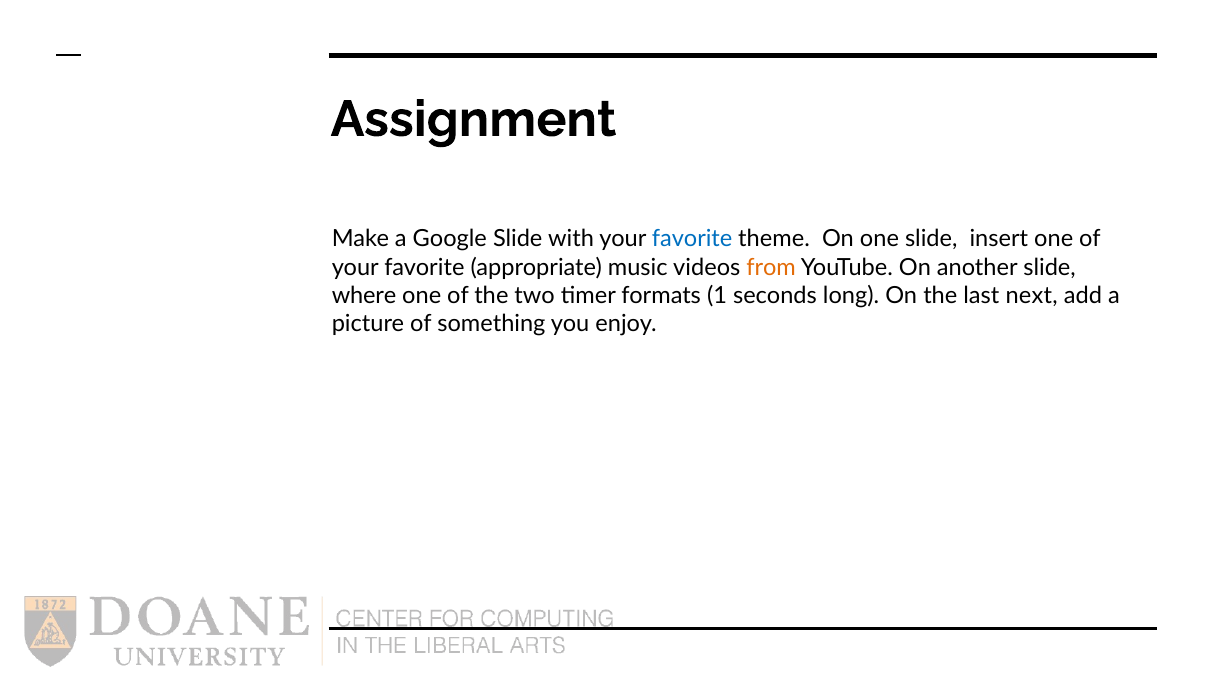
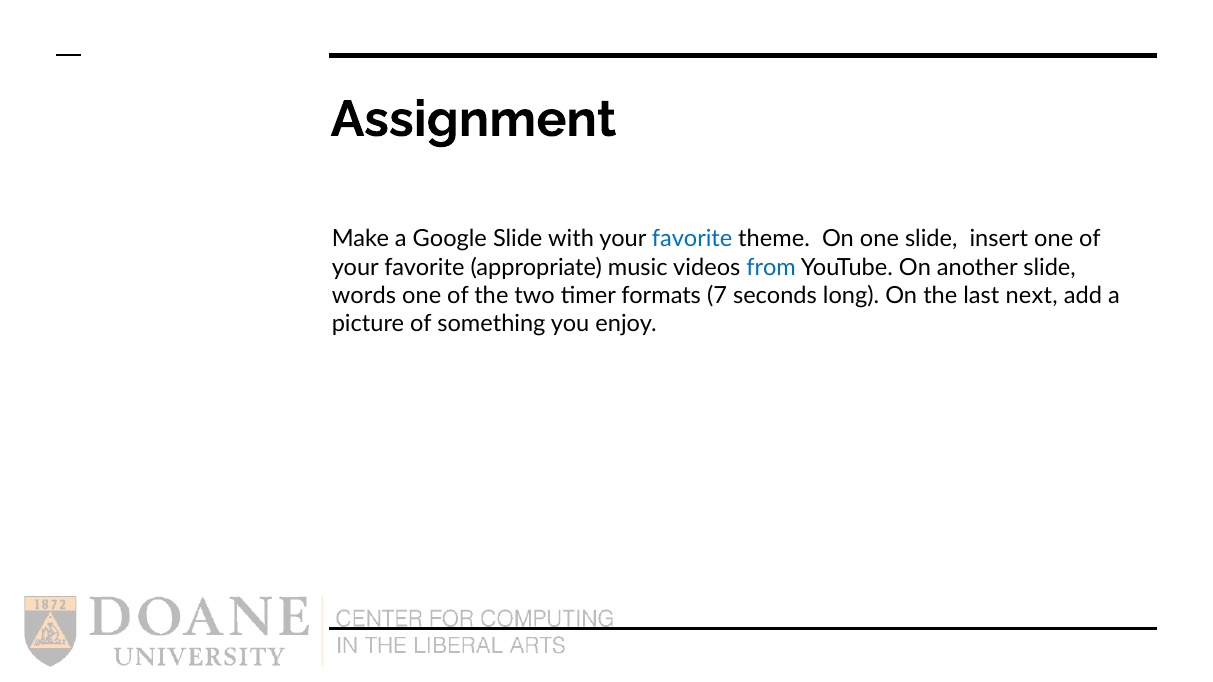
from colour: orange -> blue
where: where -> words
1: 1 -> 7
